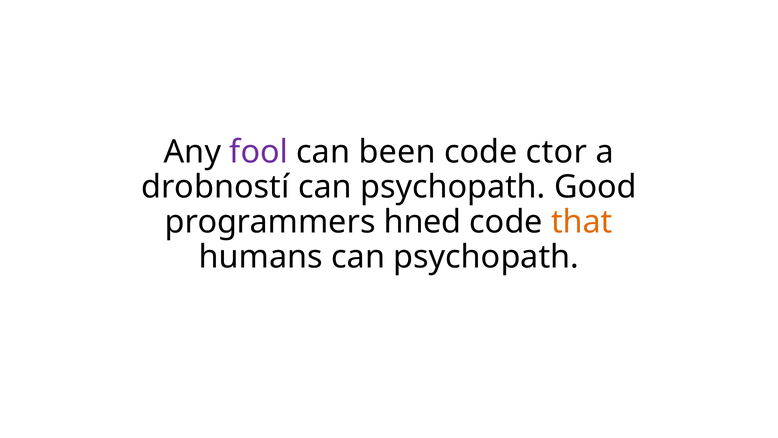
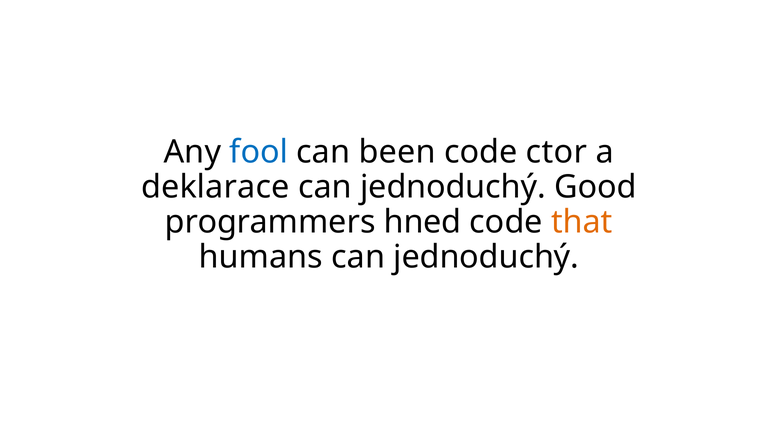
fool colour: purple -> blue
drobností: drobností -> deklarace
psychopath at (453, 187): psychopath -> jednoduchý
humans can psychopath: psychopath -> jednoduchý
